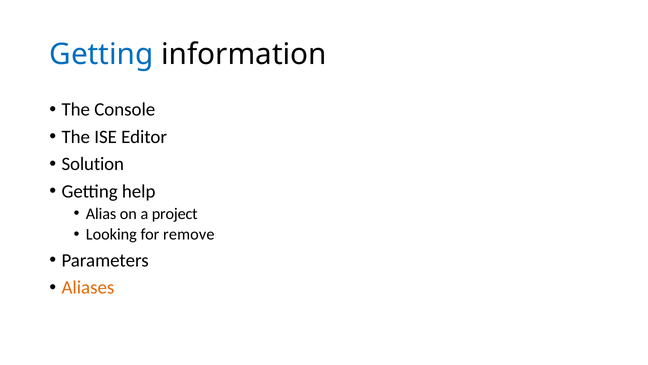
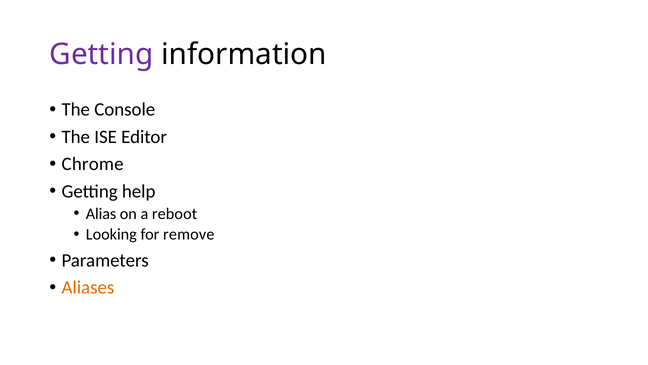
Getting at (101, 54) colour: blue -> purple
Solution: Solution -> Chrome
project: project -> reboot
